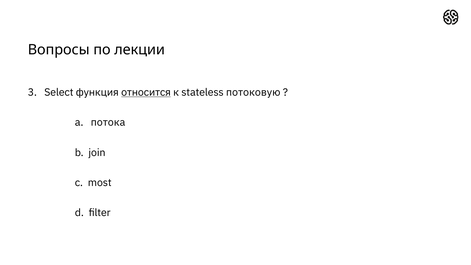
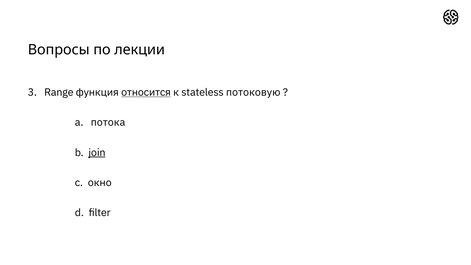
Select: Select -> Range
join underline: none -> present
most: most -> окно
